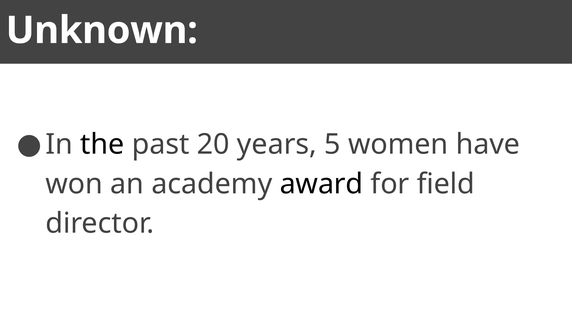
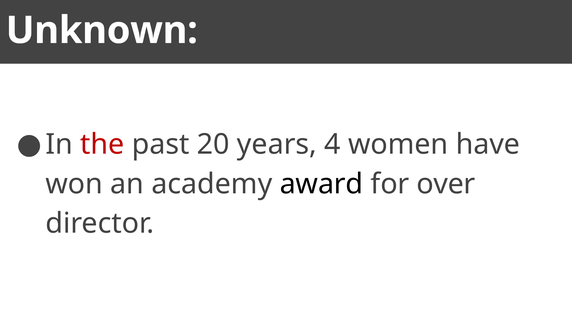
the colour: black -> red
5: 5 -> 4
field: field -> over
